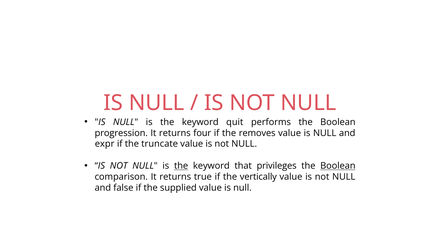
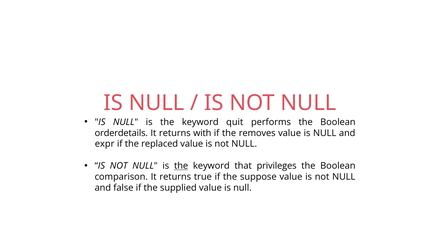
progression: progression -> orderdetails
four: four -> with
truncate: truncate -> replaced
Boolean at (338, 166) underline: present -> none
vertically: vertically -> suppose
